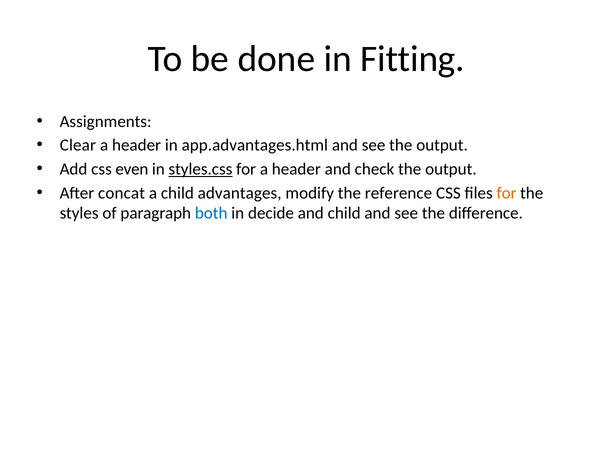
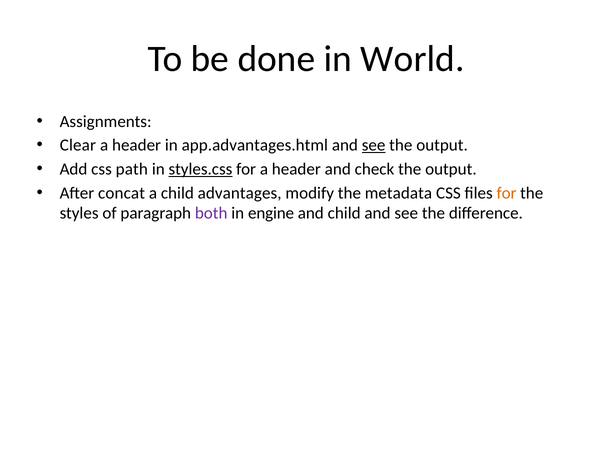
Fitting: Fitting -> World
see at (374, 146) underline: none -> present
even: even -> path
reference: reference -> metadata
both colour: blue -> purple
decide: decide -> engine
